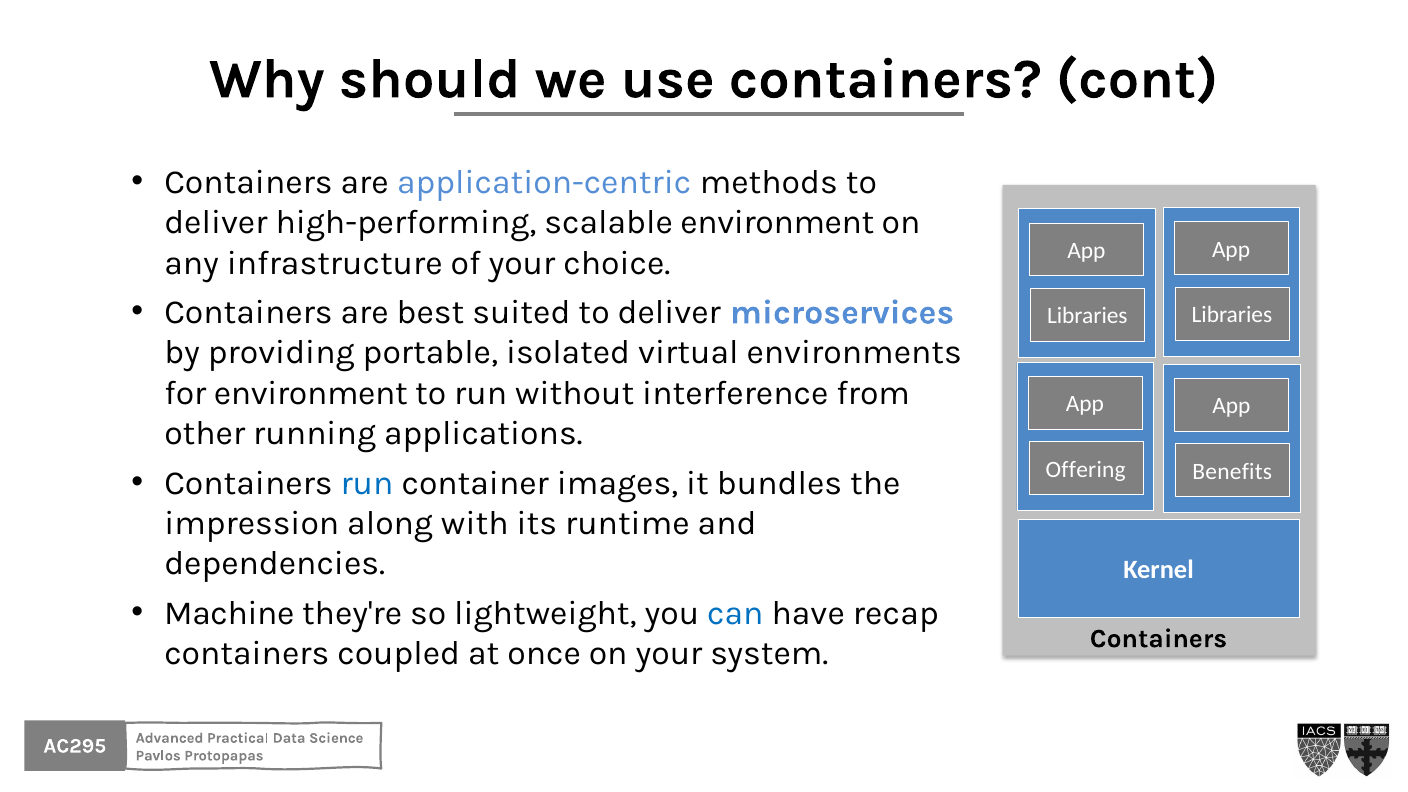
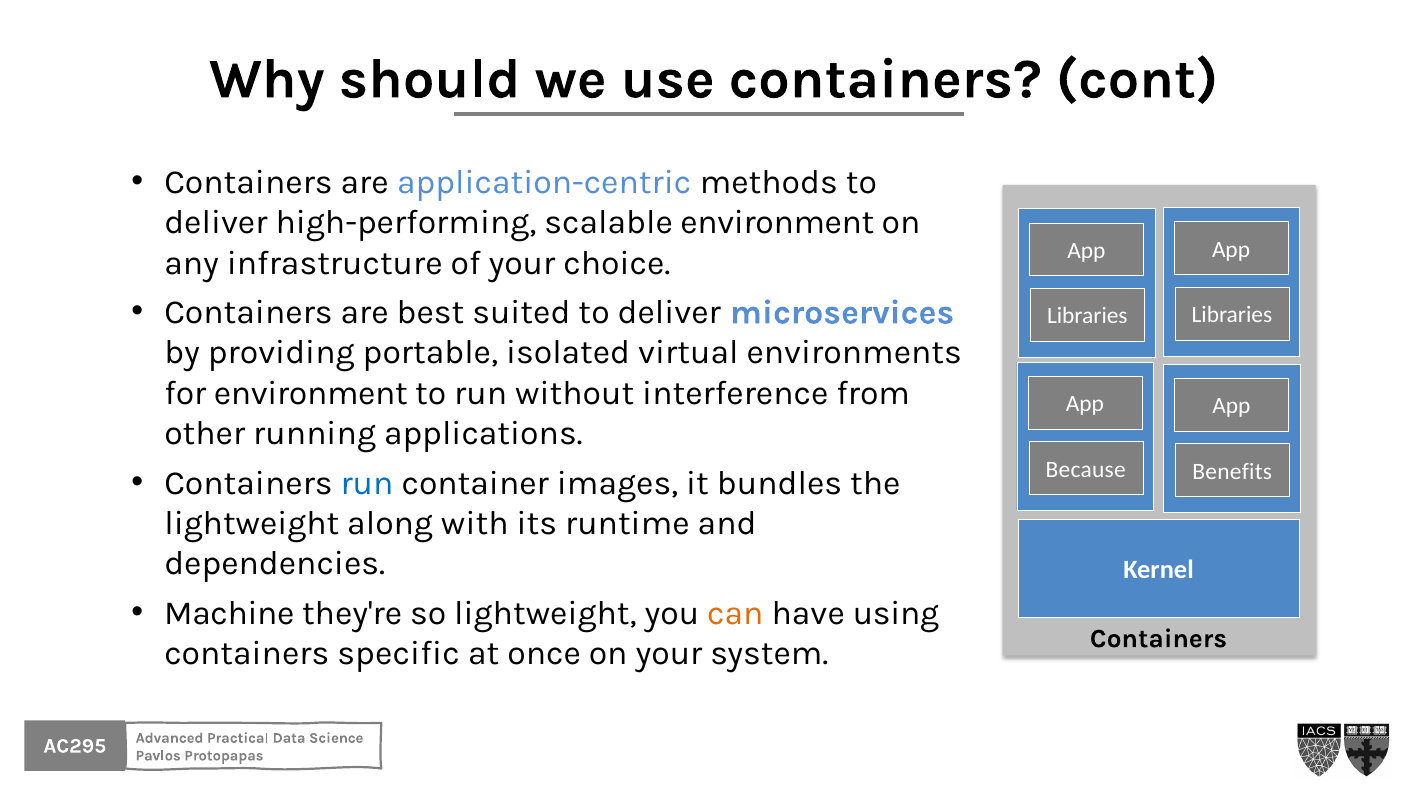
Offering: Offering -> Because
impression at (252, 523): impression -> lightweight
can colour: blue -> orange
recap: recap -> using
coupled: coupled -> specific
